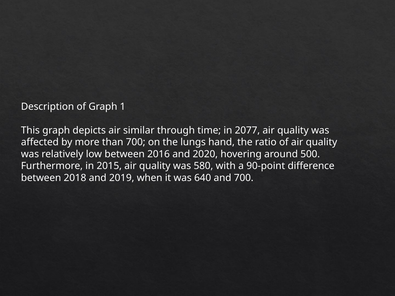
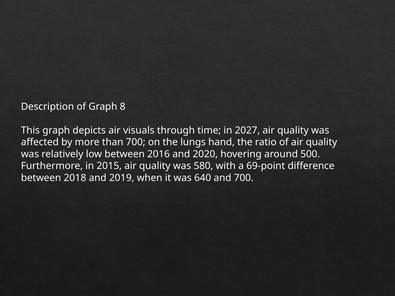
1: 1 -> 8
similar: similar -> visuals
2077: 2077 -> 2027
90-point: 90-point -> 69-point
